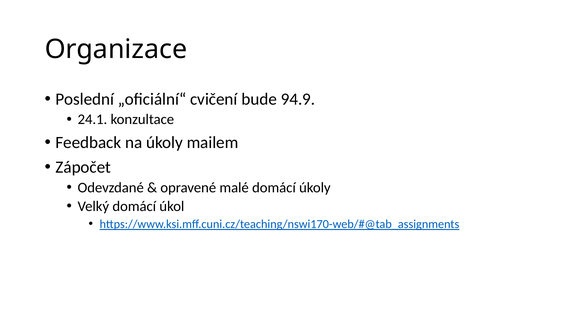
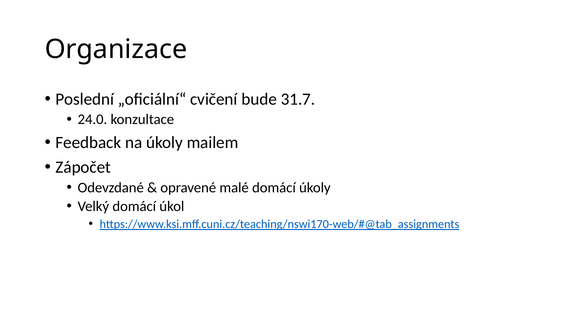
94.9: 94.9 -> 31.7
24.1: 24.1 -> 24.0
